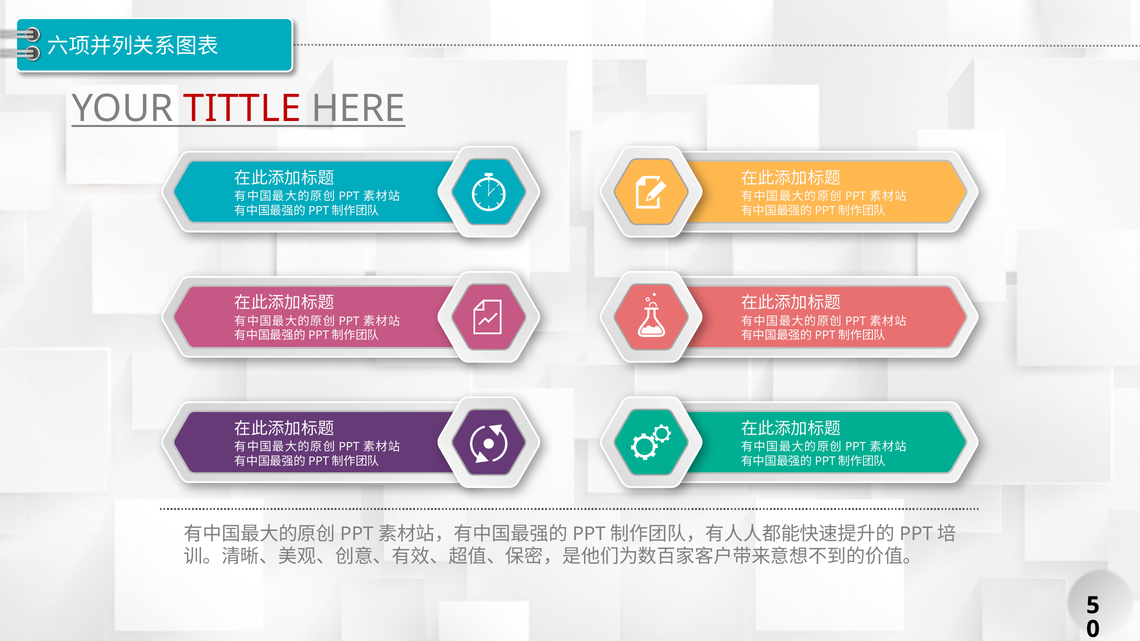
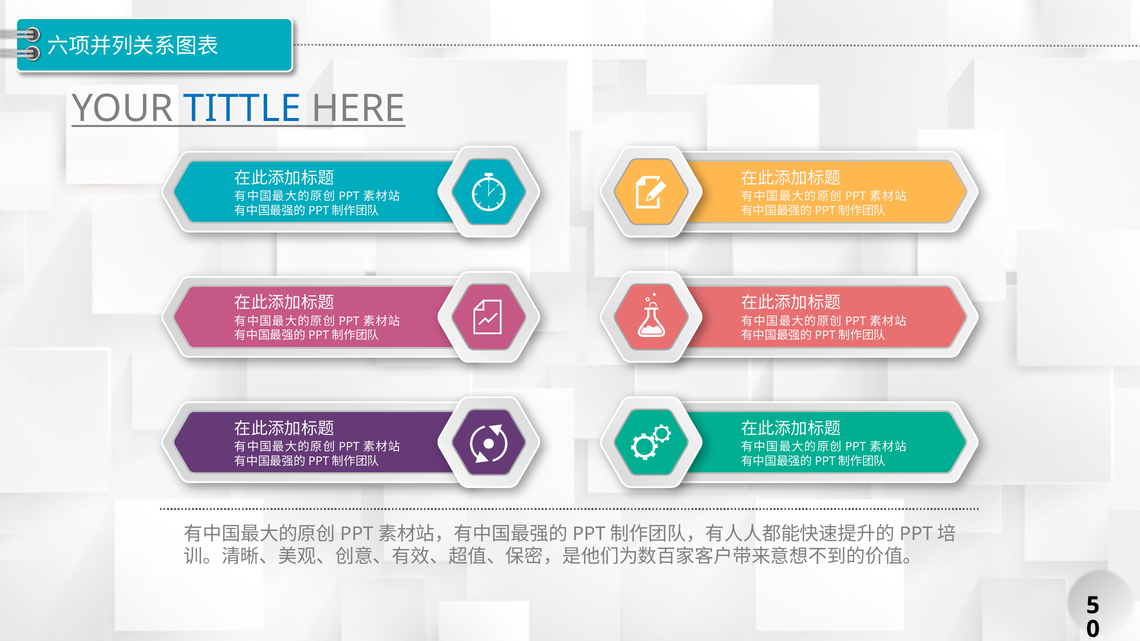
TITTLE colour: red -> blue
